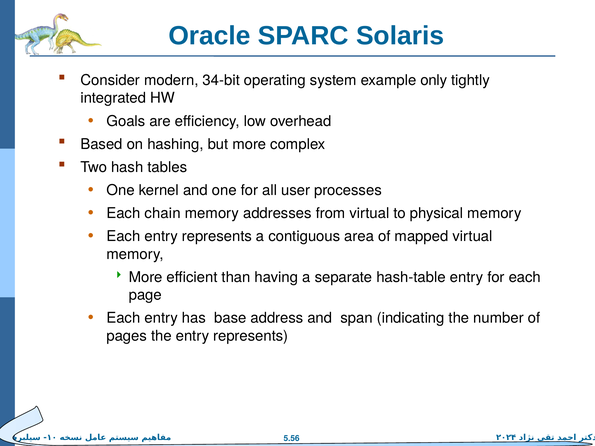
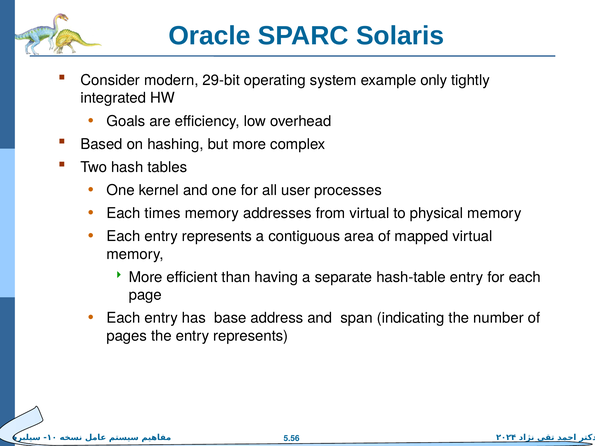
34-bit: 34-bit -> 29-bit
chain: chain -> times
